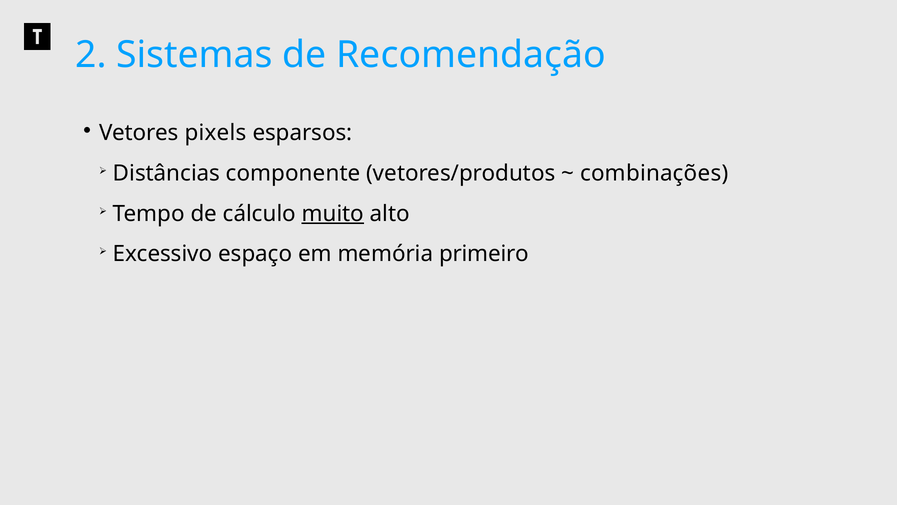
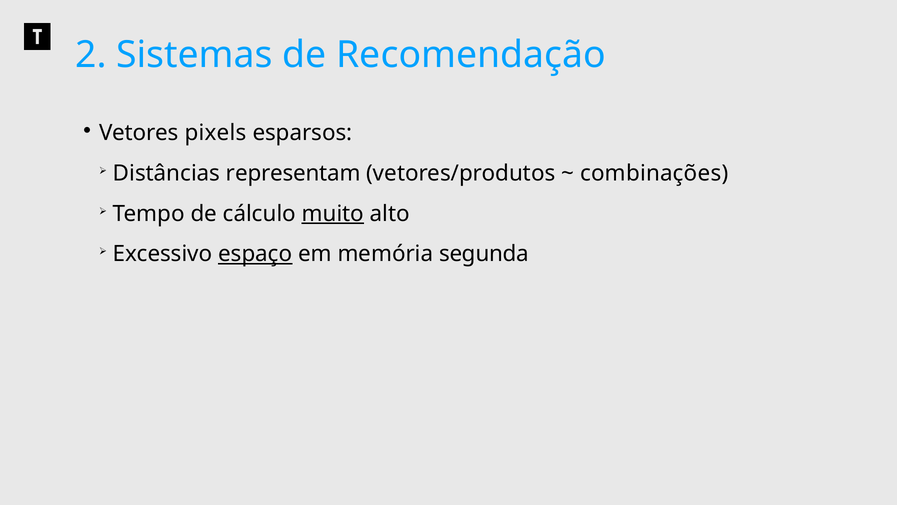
componente: componente -> representam
espaço underline: none -> present
primeiro: primeiro -> segunda
